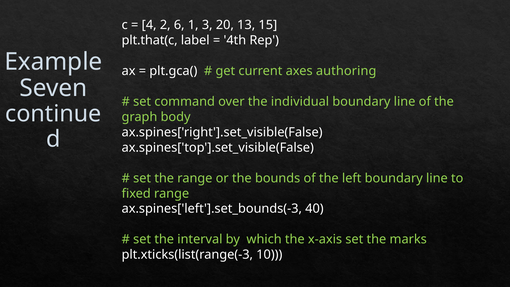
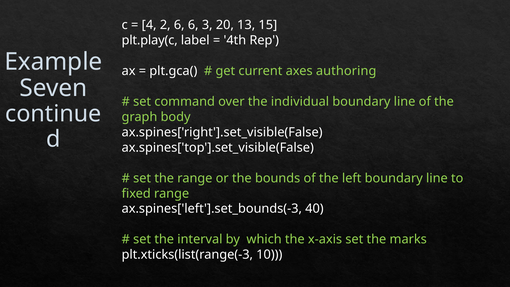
6 1: 1 -> 6
plt.that(c: plt.that(c -> plt.play(c
